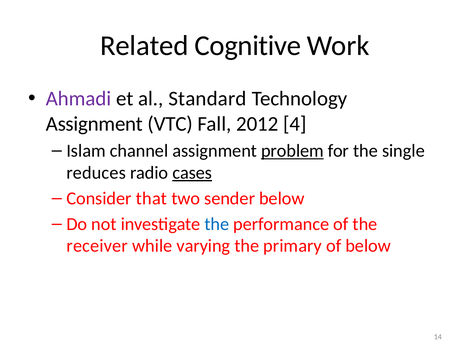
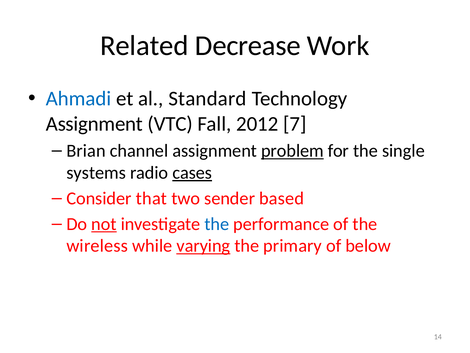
Cognitive: Cognitive -> Decrease
Ahmadi colour: purple -> blue
4: 4 -> 7
Islam: Islam -> Brian
reduces: reduces -> systems
sender below: below -> based
not underline: none -> present
receiver: receiver -> wireless
varying underline: none -> present
